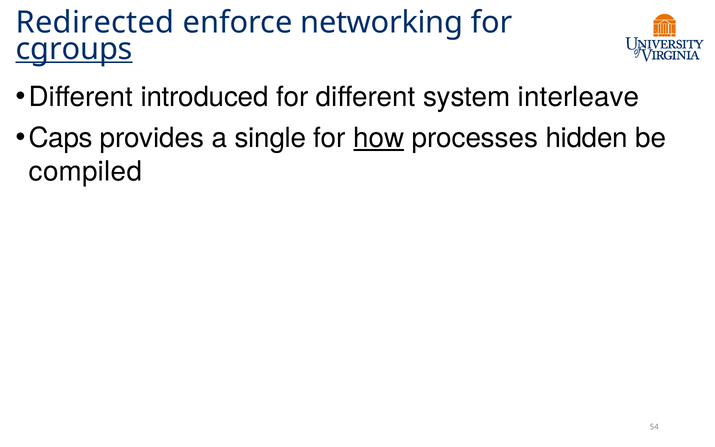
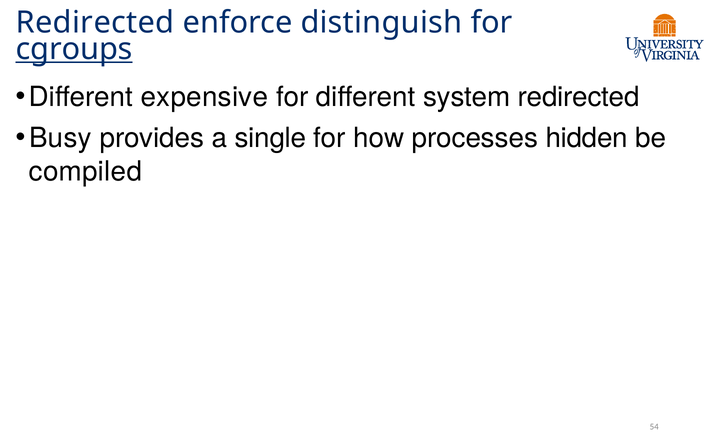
networking: networking -> distinguish
introduced: introduced -> expensive
system interleave: interleave -> redirected
Caps: Caps -> Busy
how underline: present -> none
